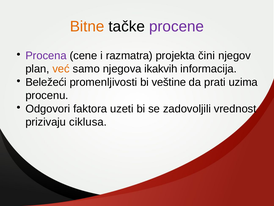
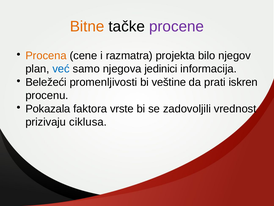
Procena colour: purple -> orange
čini: čini -> bilo
već colour: orange -> blue
ikakvih: ikakvih -> jedinici
uzima: uzima -> iskren
Odgovori: Odgovori -> Pokazala
uzeti: uzeti -> vrste
